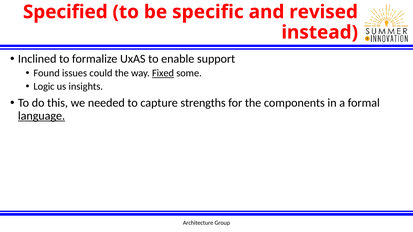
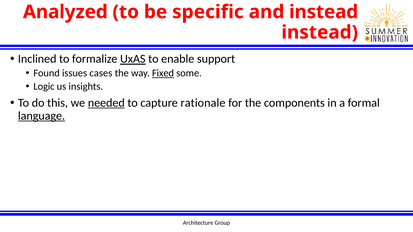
Specified: Specified -> Analyzed
and revised: revised -> instead
UxAS underline: none -> present
could: could -> cases
needed underline: none -> present
strengths: strengths -> rationale
